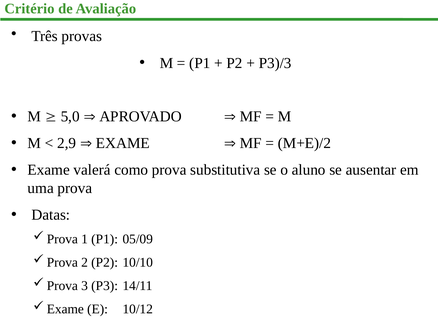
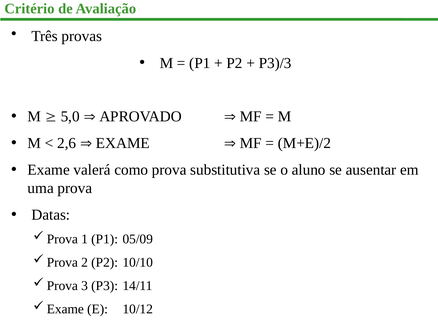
2,9: 2,9 -> 2,6
